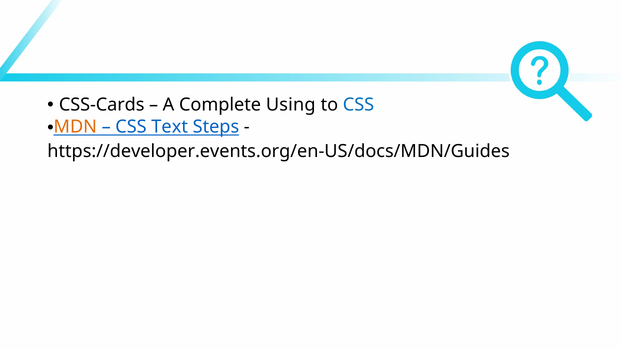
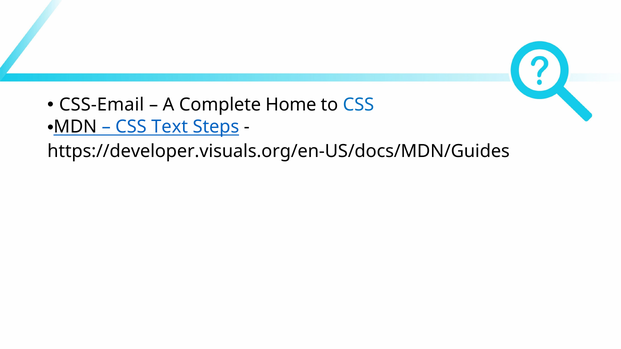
CSS‑Cards: CSS‑Cards -> CSS‑Email
Using: Using -> Home
MDN colour: orange -> black
https://developer.events.org/en-US/docs/MDN/Guides: https://developer.events.org/en-US/docs/MDN/Guides -> https://developer.visuals.org/en-US/docs/MDN/Guides
